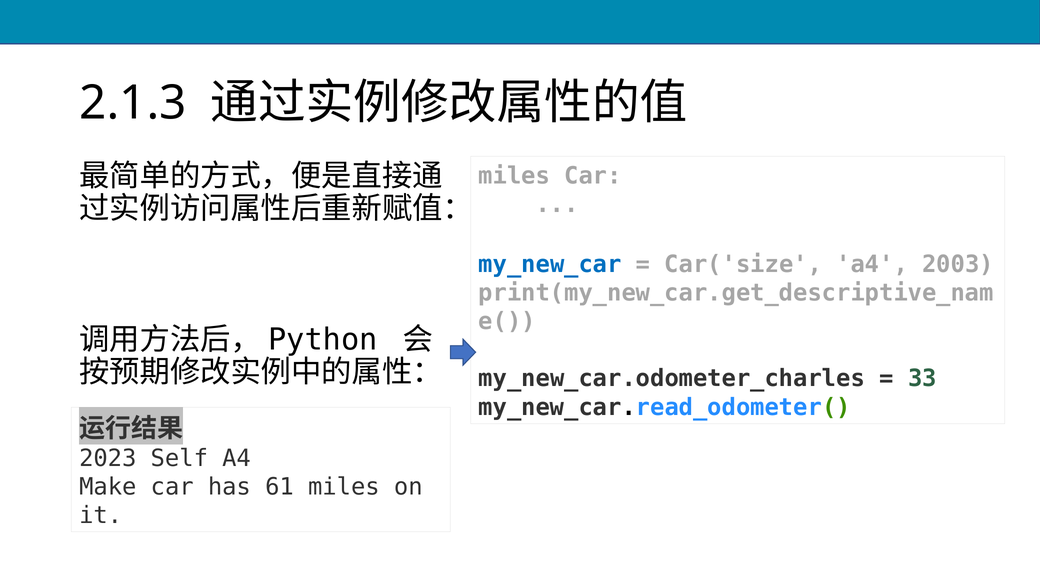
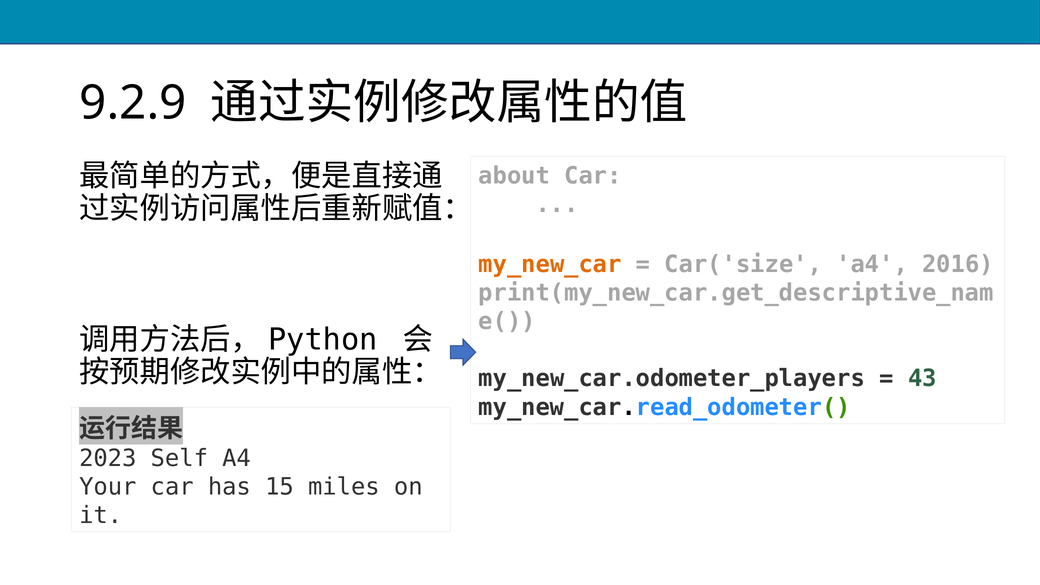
2.1.3: 2.1.3 -> 9.2.9
miles at (514, 176): miles -> about
my_new_car colour: blue -> orange
2003: 2003 -> 2016
my_new_car.odometer_charles: my_new_car.odometer_charles -> my_new_car.odometer_players
33: 33 -> 43
Make: Make -> Your
61: 61 -> 15
